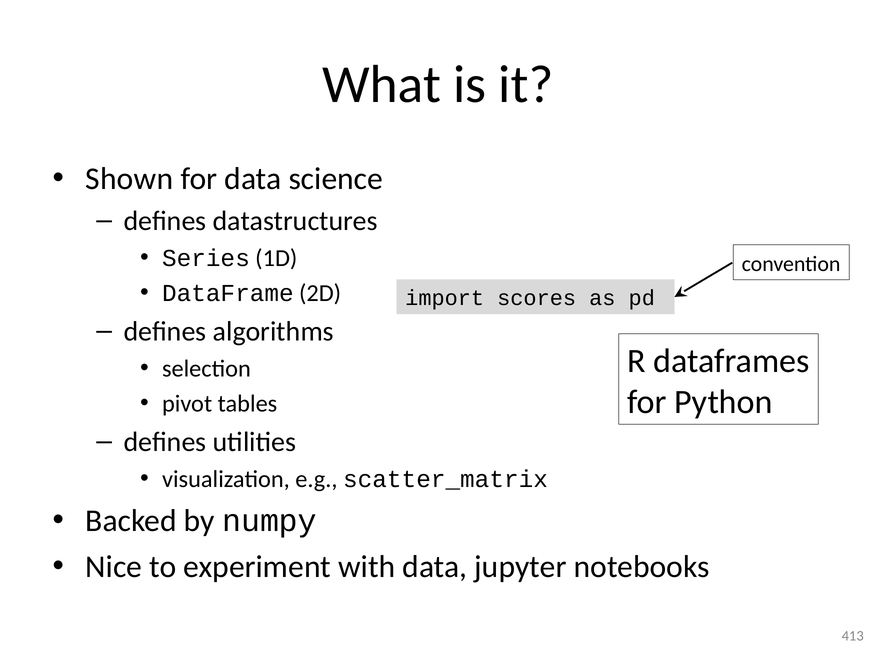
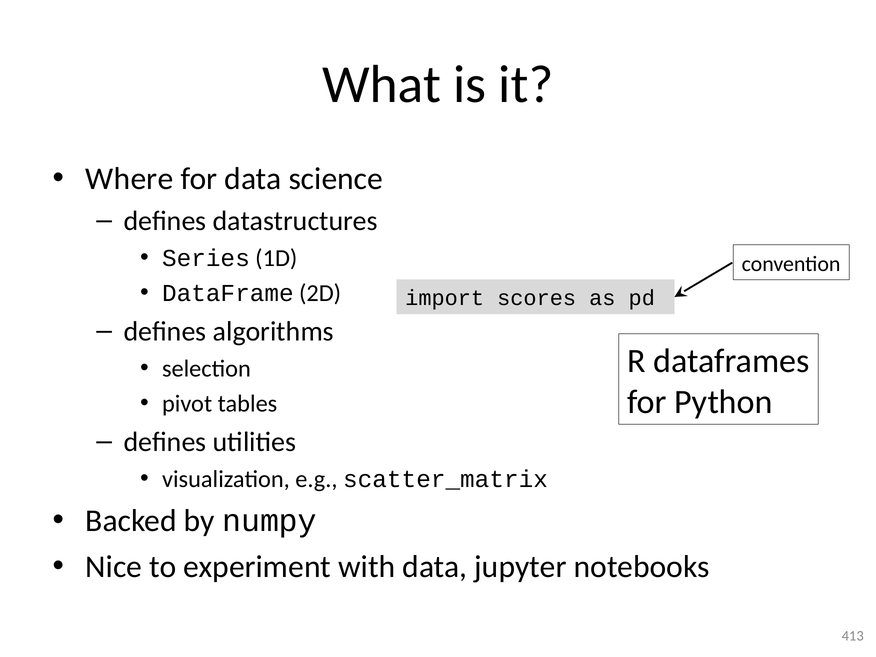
Shown: Shown -> Where
